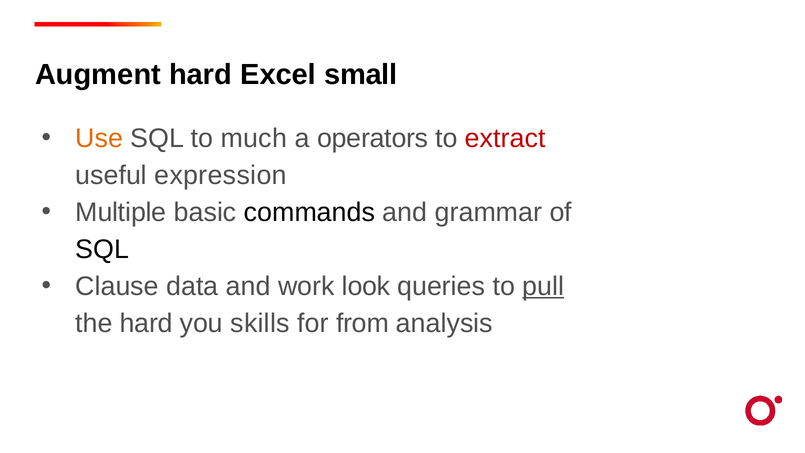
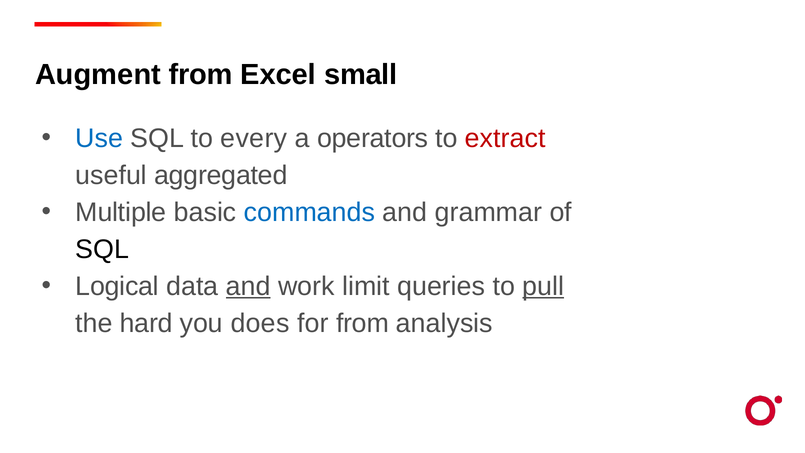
Augment hard: hard -> from
Use colour: orange -> blue
much: much -> every
expression: expression -> aggregated
commands colour: black -> blue
Clause: Clause -> Logical
and at (248, 286) underline: none -> present
look: look -> limit
skills: skills -> does
